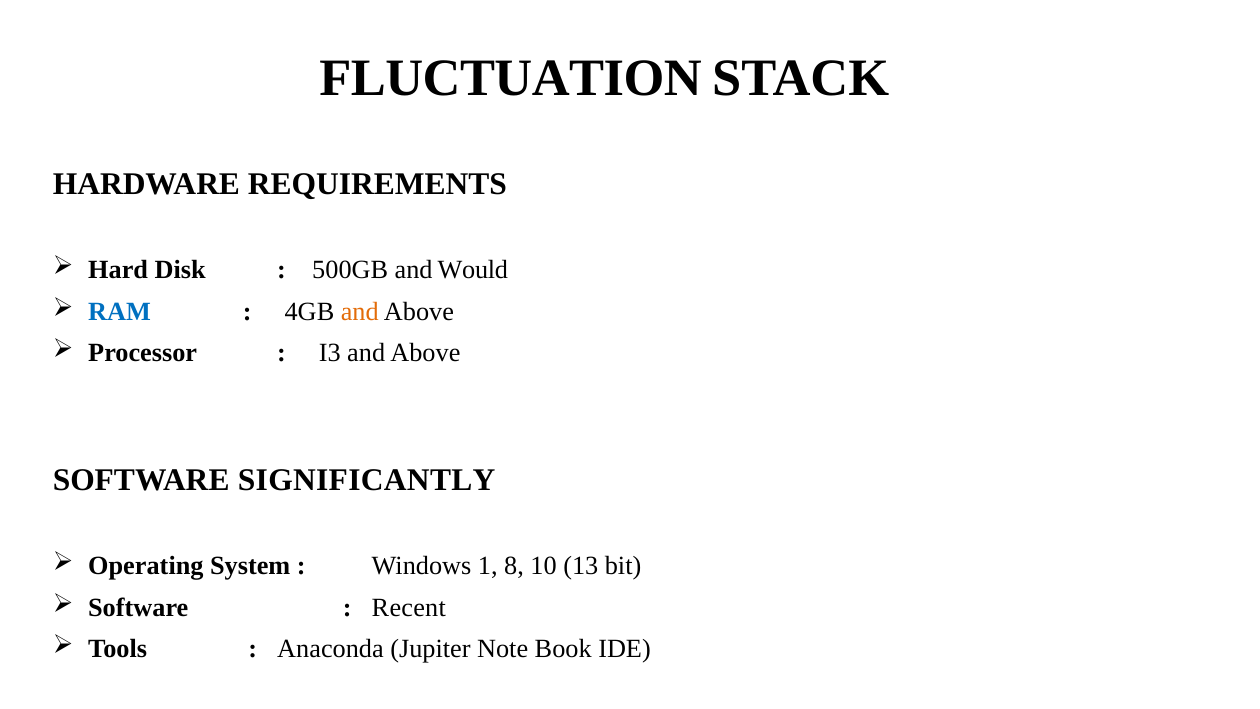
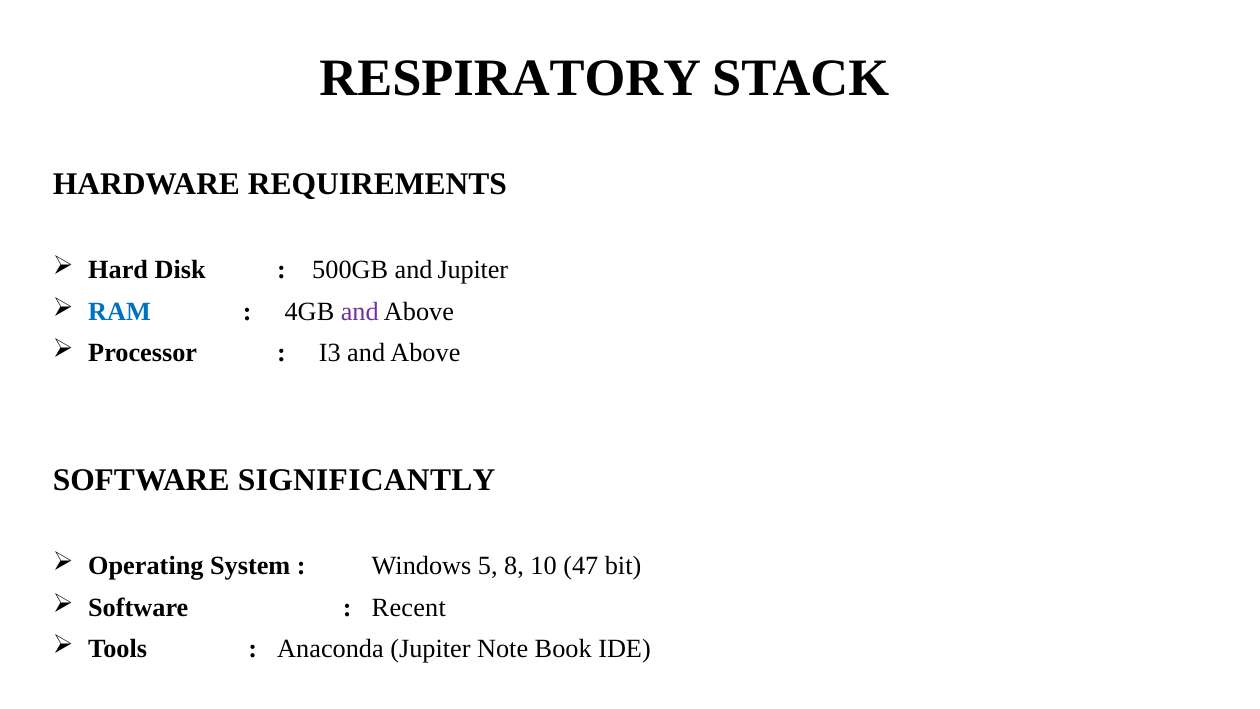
FLUCTUATION: FLUCTUATION -> RESPIRATORY
and Would: Would -> Jupiter
and at (360, 311) colour: orange -> purple
1: 1 -> 5
13: 13 -> 47
